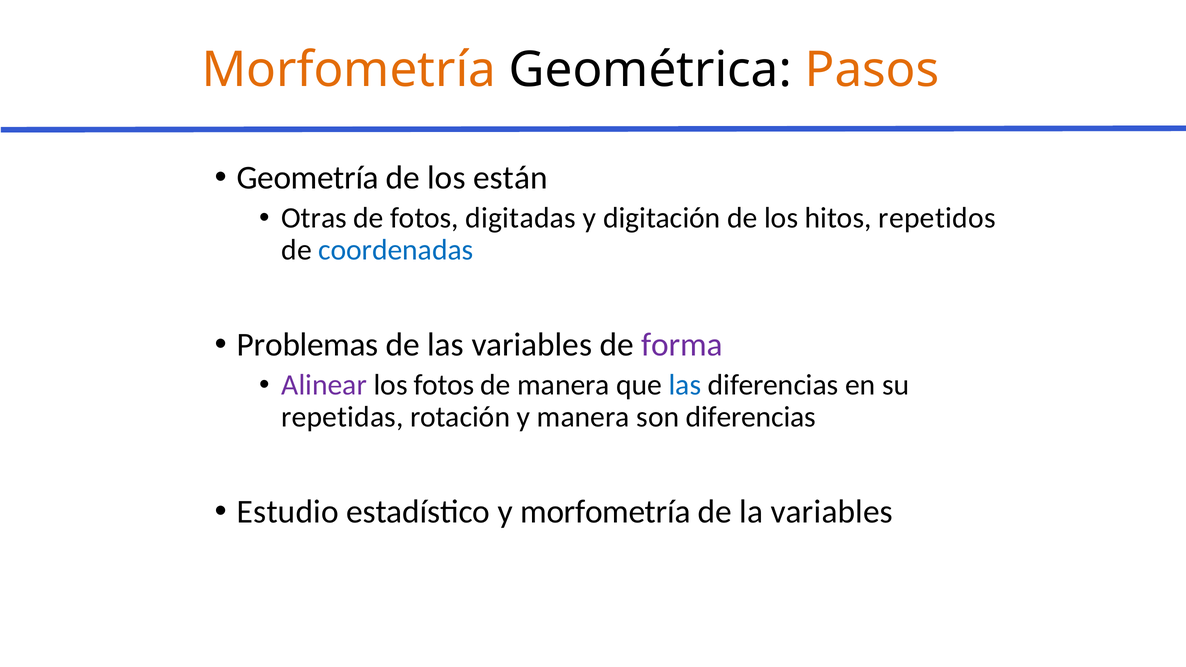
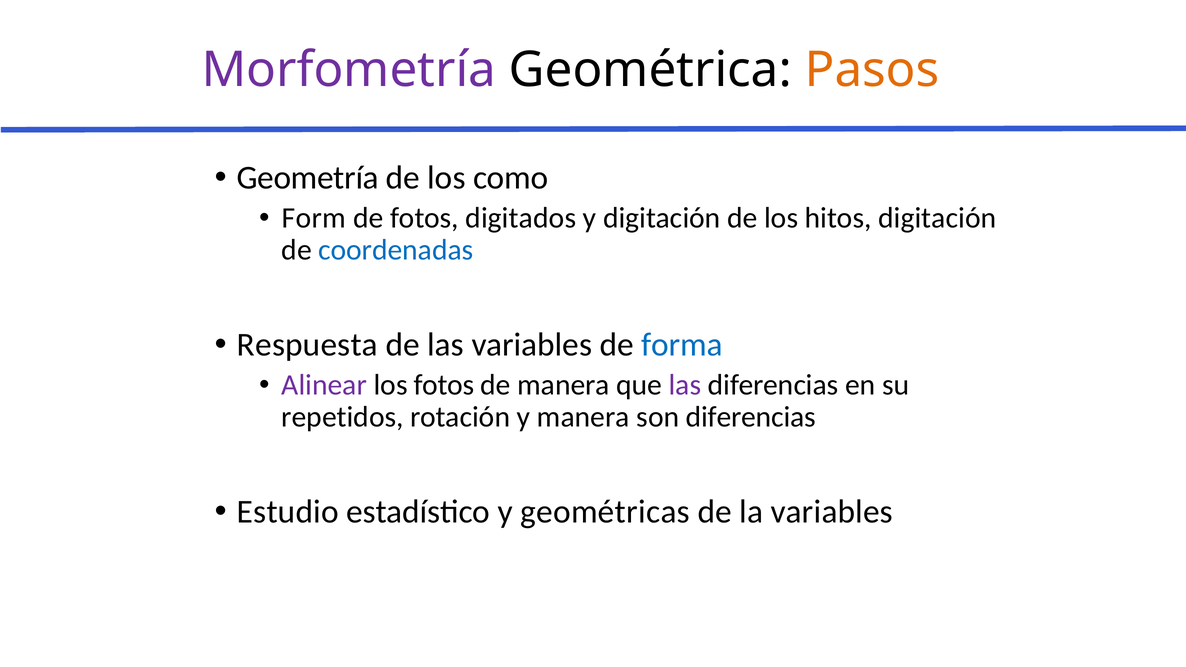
Morfometría at (349, 70) colour: orange -> purple
están: están -> como
Otras: Otras -> Form
digitadas: digitadas -> digitados
hitos repetidos: repetidos -> digitación
Problemas: Problemas -> Respuesta
forma colour: purple -> blue
las at (685, 385) colour: blue -> purple
repetidas: repetidas -> repetidos
y morfometría: morfometría -> geométricas
